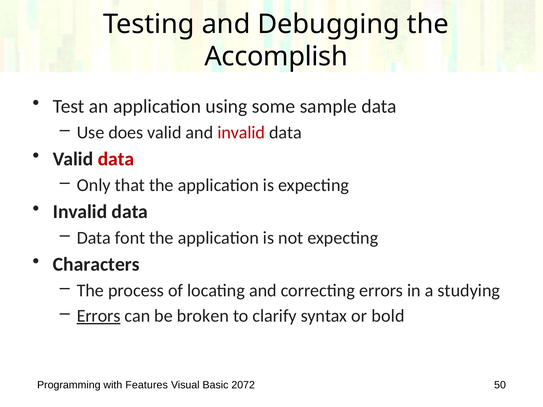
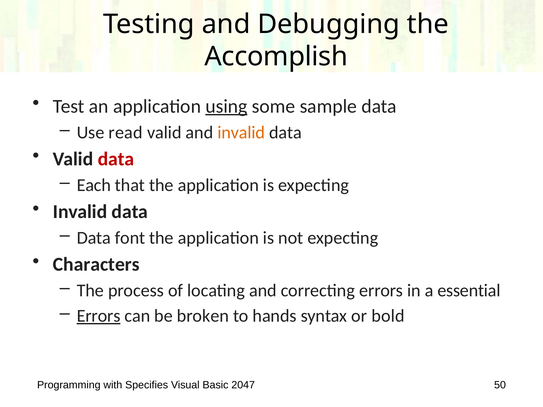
using underline: none -> present
does: does -> read
invalid at (241, 132) colour: red -> orange
Only: Only -> Each
studying: studying -> essential
clarify: clarify -> hands
Features: Features -> Specifies
2072: 2072 -> 2047
